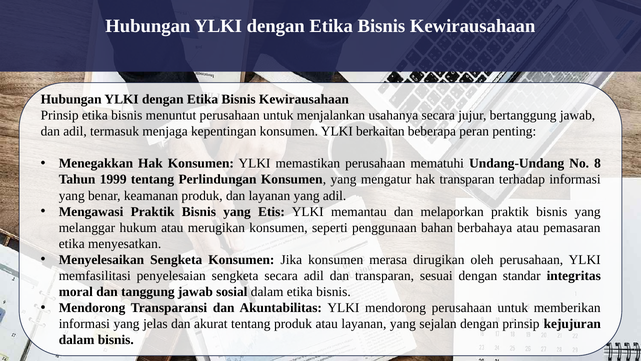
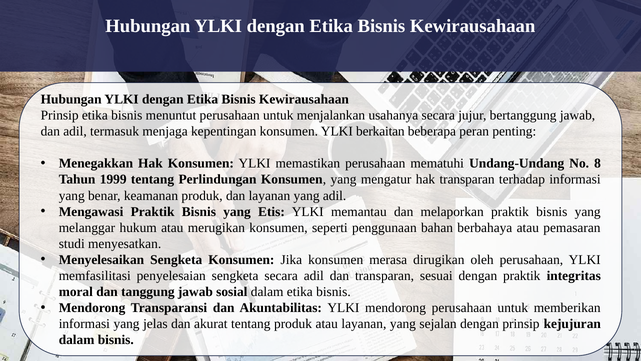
etika at (72, 243): etika -> studi
dengan standar: standar -> praktik
